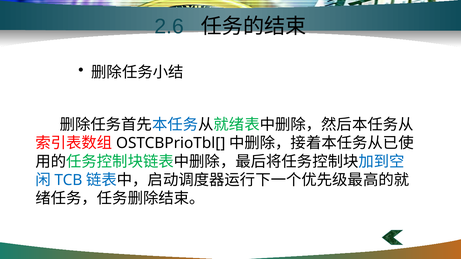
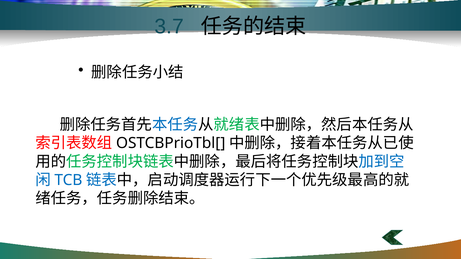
2.6: 2.6 -> 3.7
